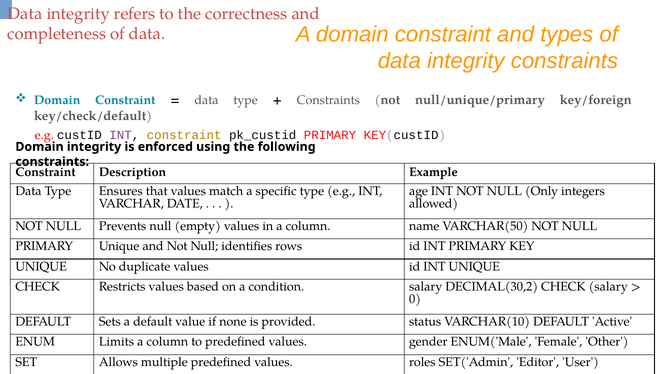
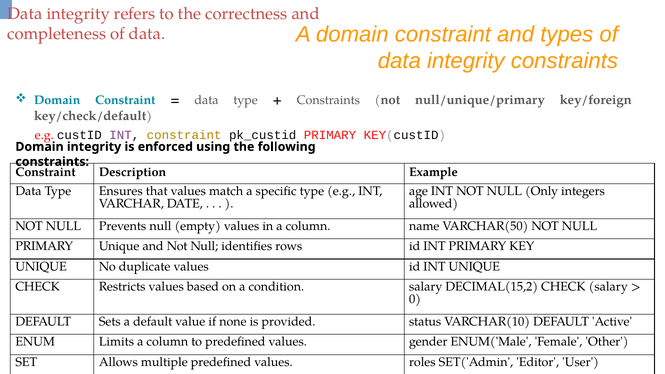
DECIMAL(30,2: DECIMAL(30,2 -> DECIMAL(15,2
